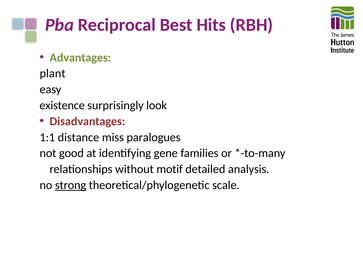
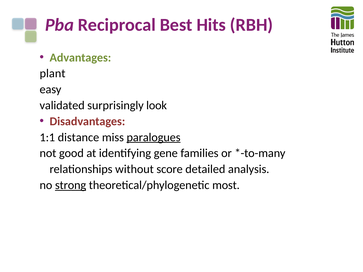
existence: existence -> validated
paralogues underline: none -> present
motif: motif -> score
scale: scale -> most
